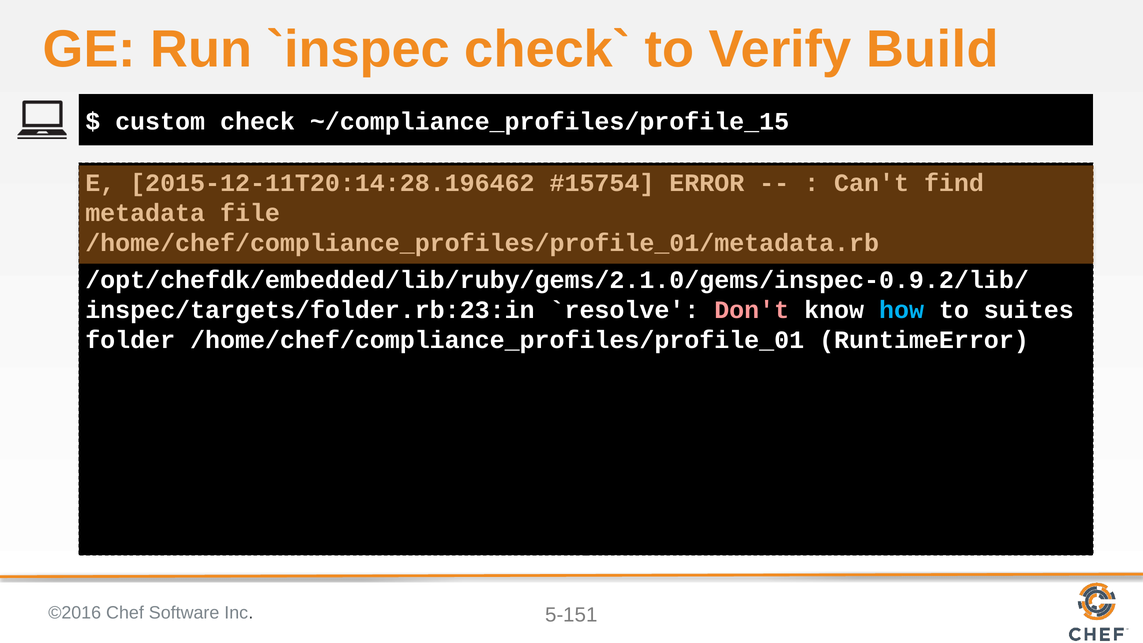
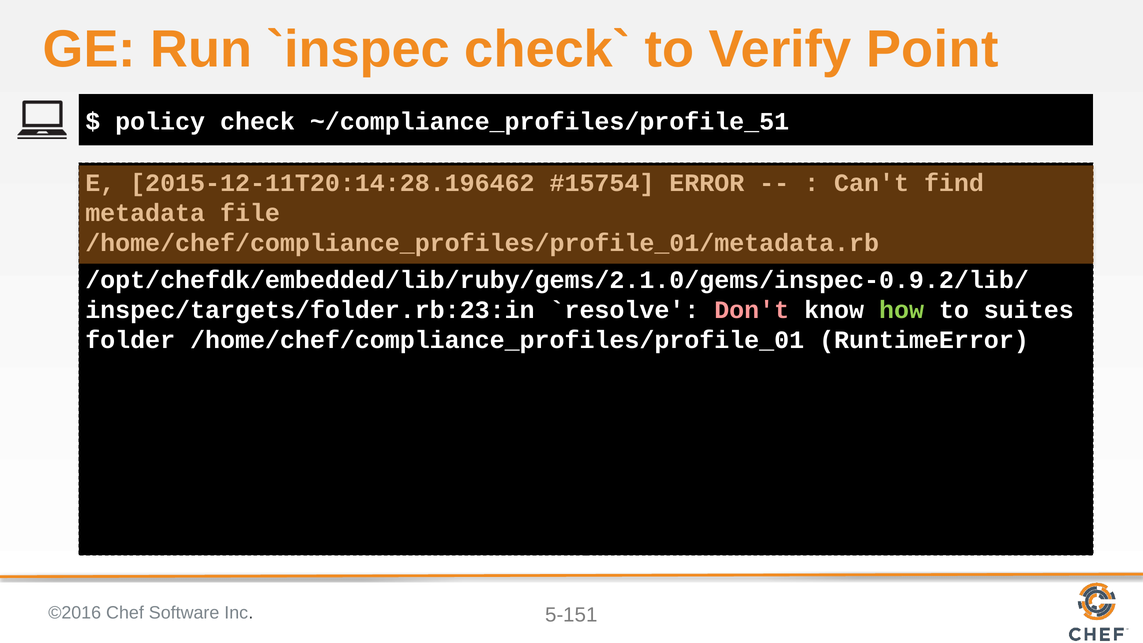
Build: Build -> Point
custom: custom -> policy
~/compliance_profiles/profile_15: ~/compliance_profiles/profile_15 -> ~/compliance_profiles/profile_51
how colour: light blue -> light green
